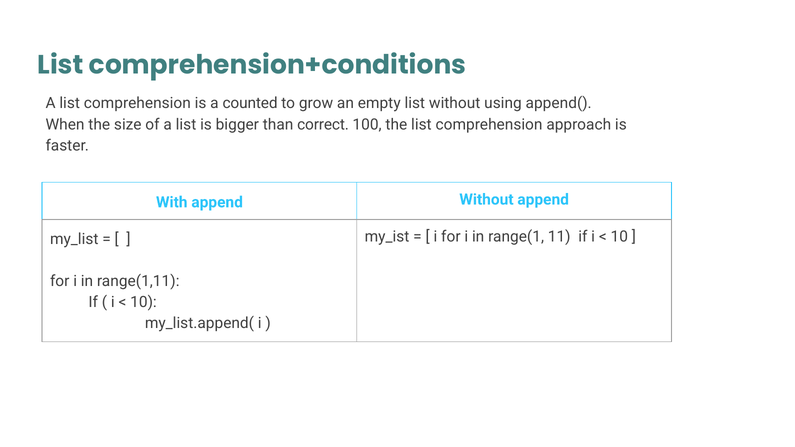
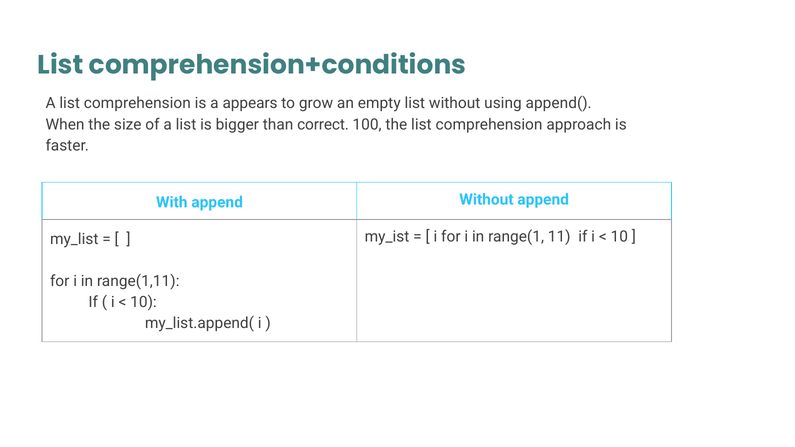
counted: counted -> appears
